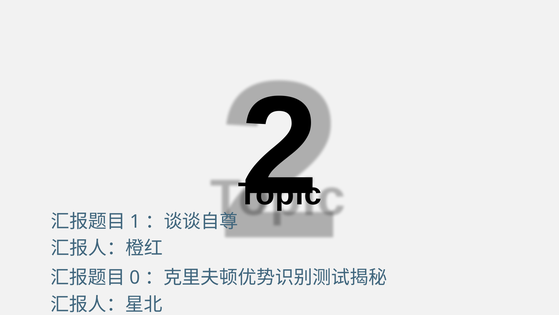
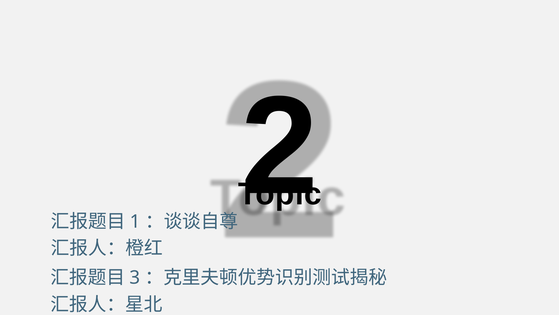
0: 0 -> 3
